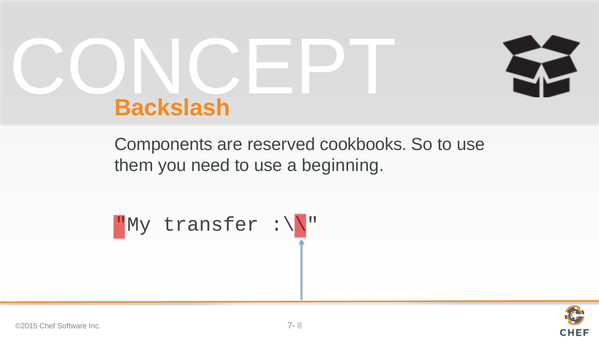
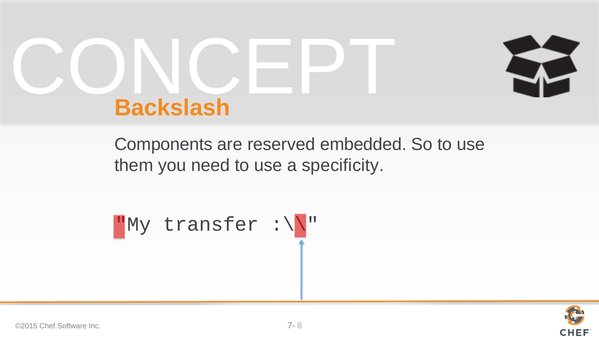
cookbooks: cookbooks -> embedded
beginning: beginning -> specificity
